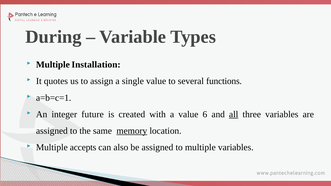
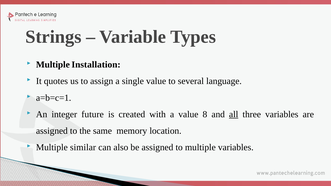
During: During -> Strings
functions: functions -> language
6: 6 -> 8
memory underline: present -> none
accepts: accepts -> similar
